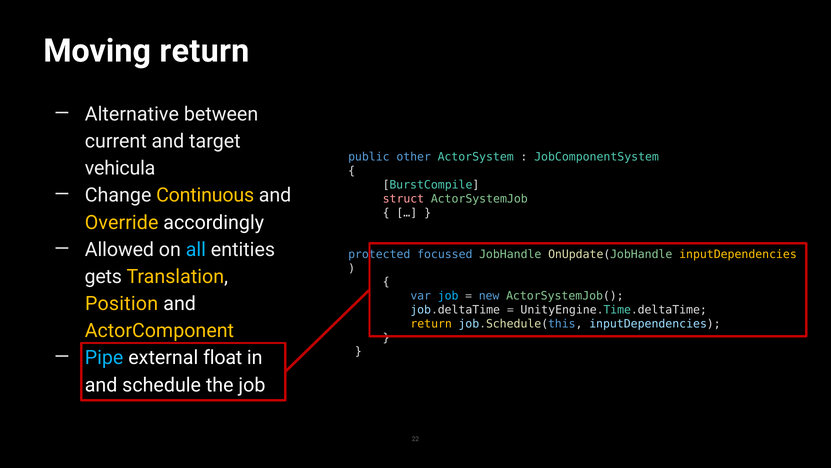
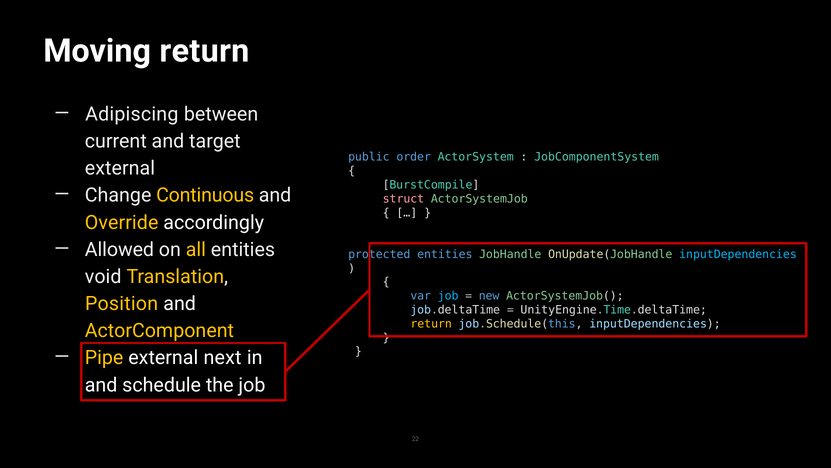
Alternative: Alternative -> Adipiscing
other: other -> order
vehicula at (120, 168): vehicula -> external
all colour: light blue -> yellow
protected focussed: focussed -> entities
inputDependencies at (738, 254) colour: yellow -> light blue
gets: gets -> void
Pipe colour: light blue -> yellow
float: float -> next
